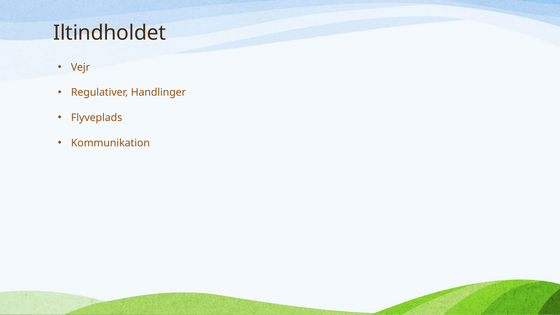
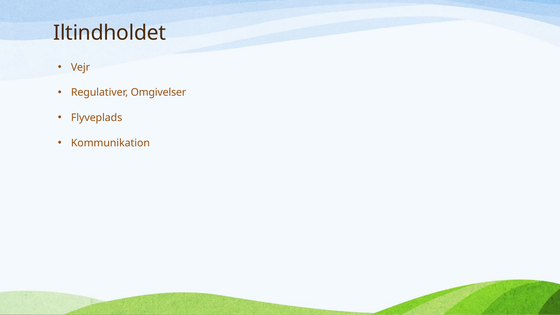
Handlinger: Handlinger -> Omgivelser
